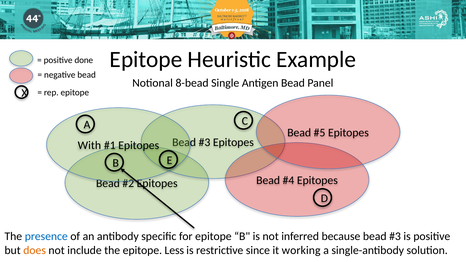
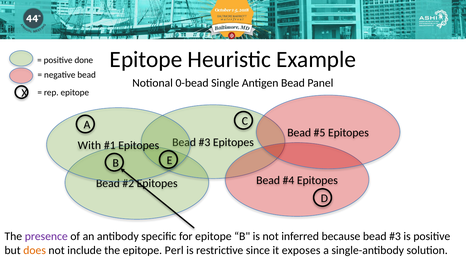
8-bead: 8-bead -> 0-bead
presence colour: blue -> purple
Less: Less -> Perl
working: working -> exposes
